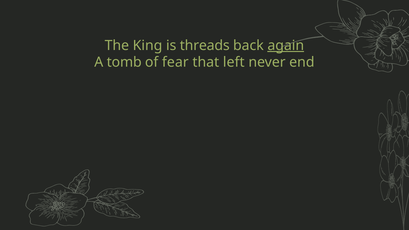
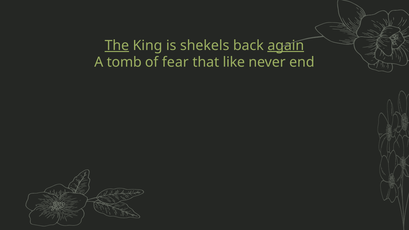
The underline: none -> present
threads: threads -> shekels
left: left -> like
